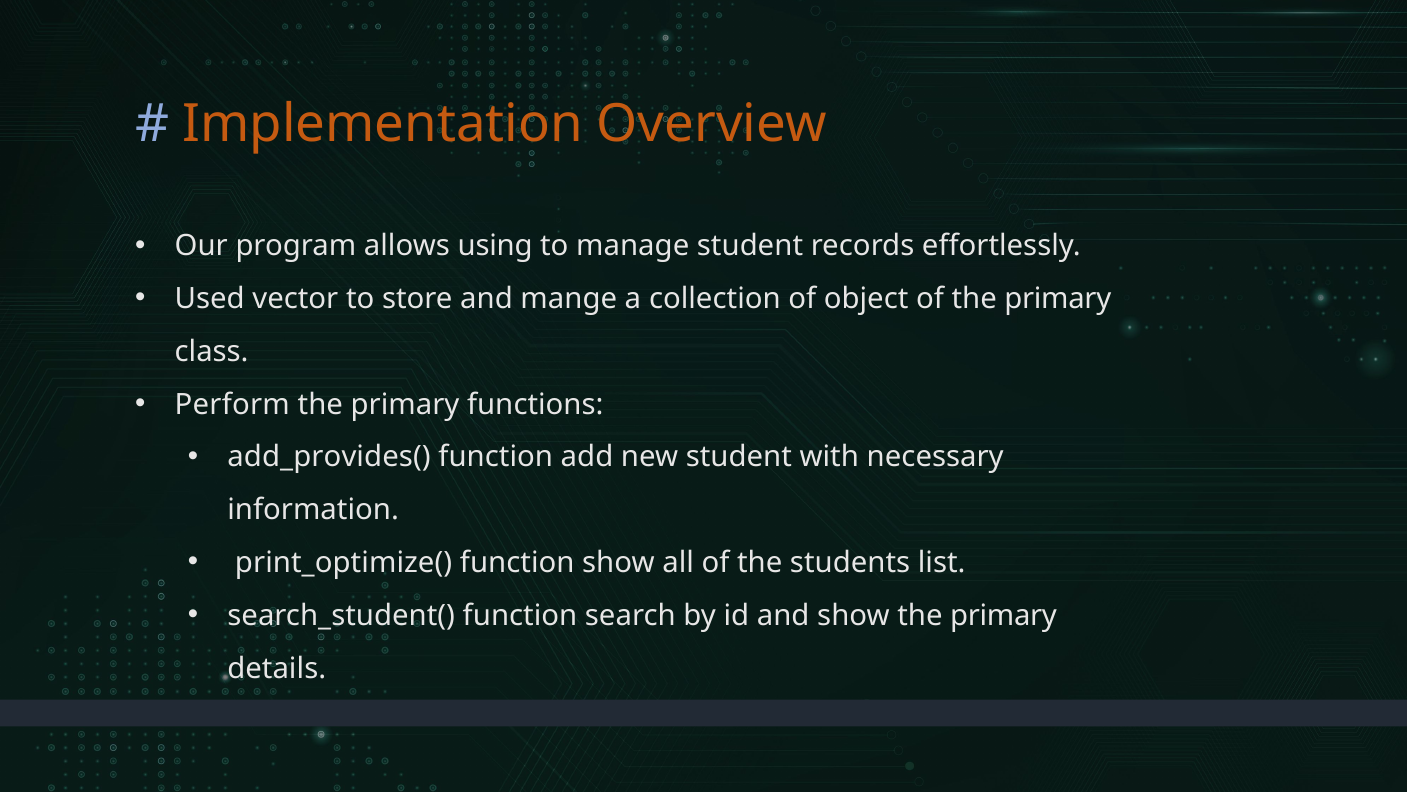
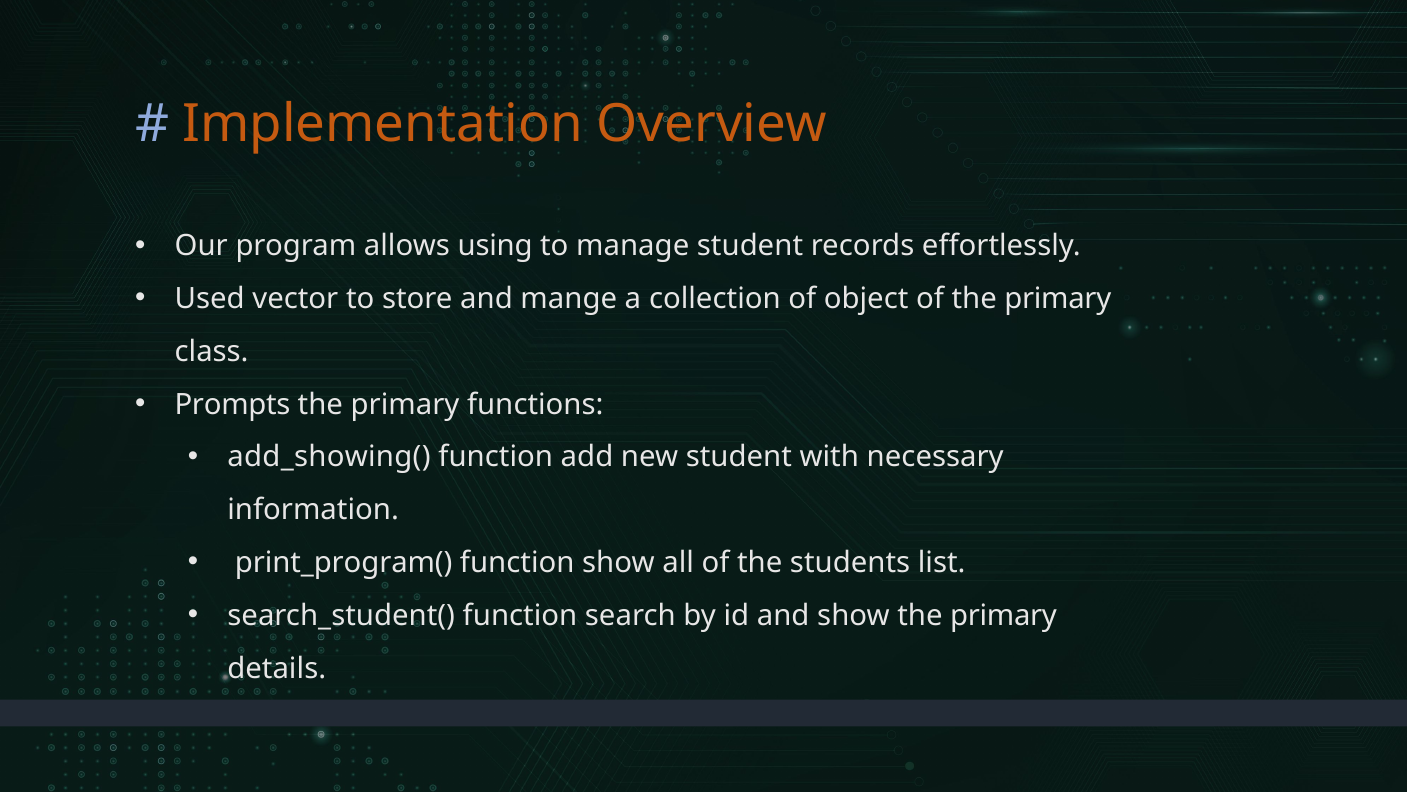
Perform: Perform -> Prompts
add_provides(: add_provides( -> add_showing(
print_optimize(: print_optimize( -> print_program(
